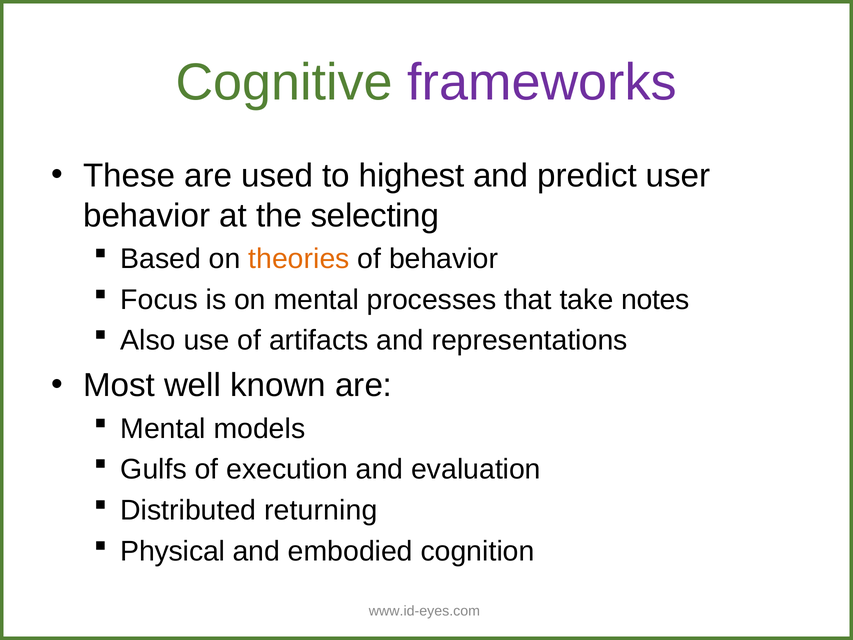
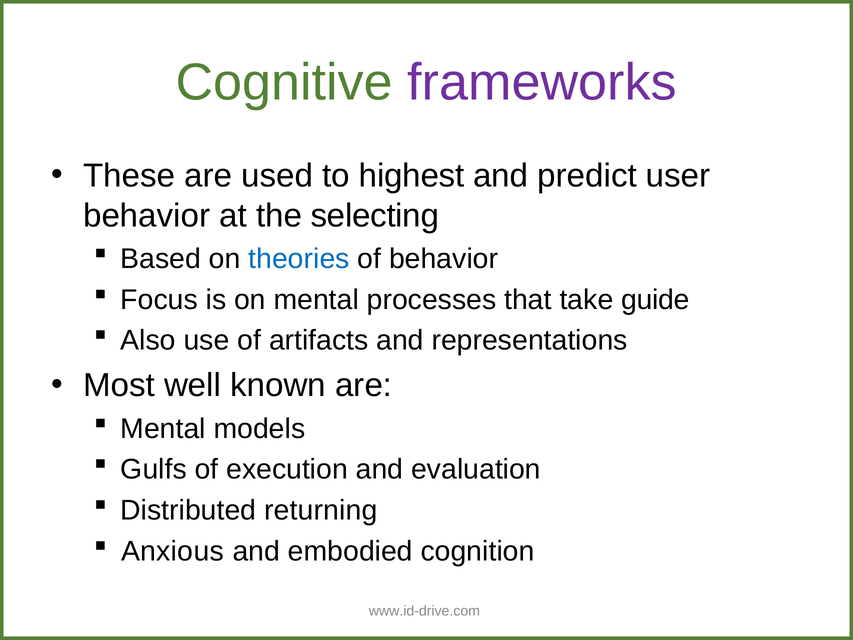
theories colour: orange -> blue
notes: notes -> guide
Physical: Physical -> Anxious
www.id-eyes.com: www.id-eyes.com -> www.id-drive.com
